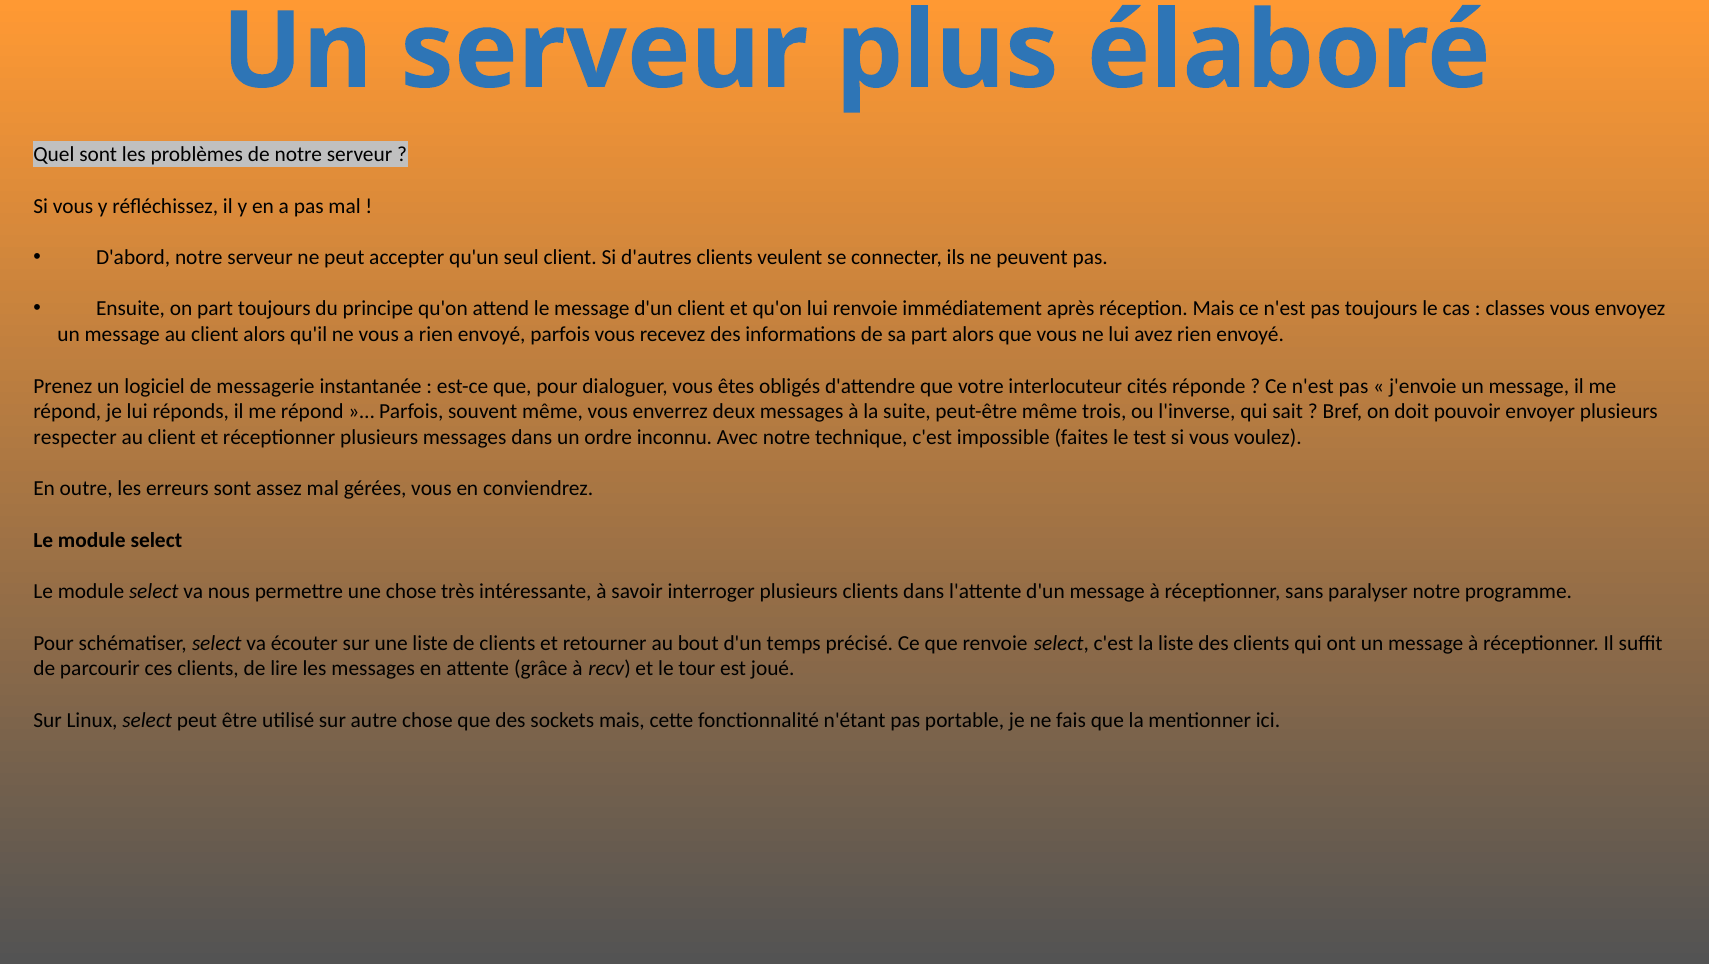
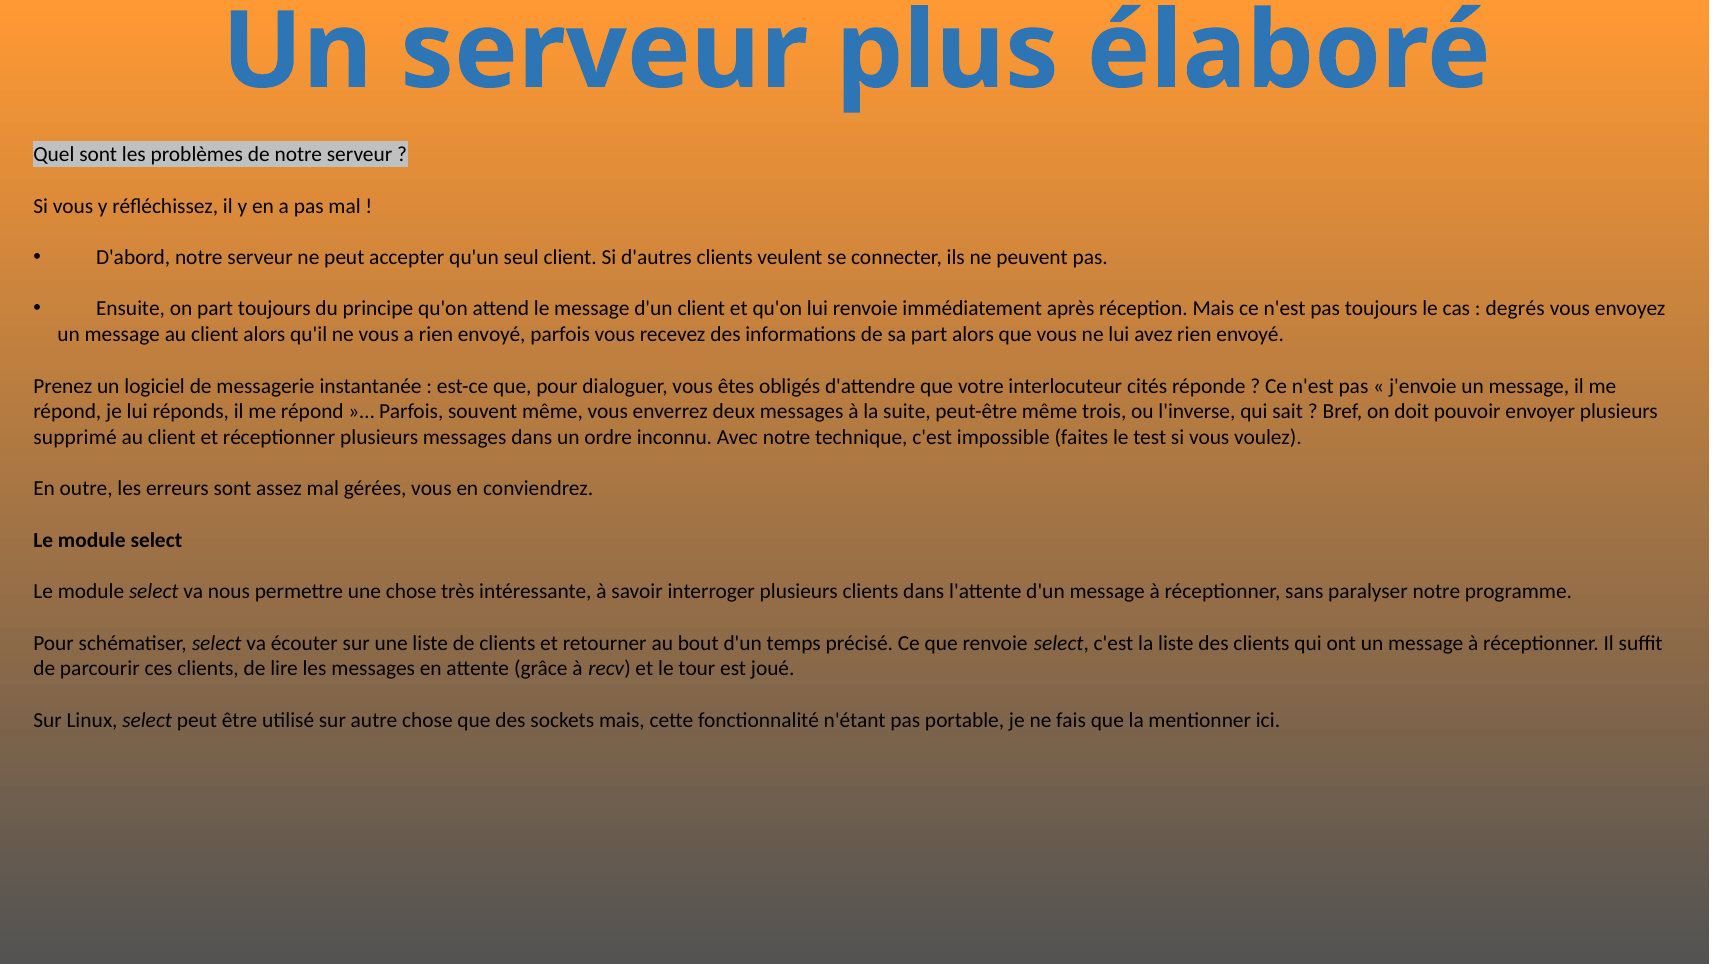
classes: classes -> degrés
respecter: respecter -> supprimé
